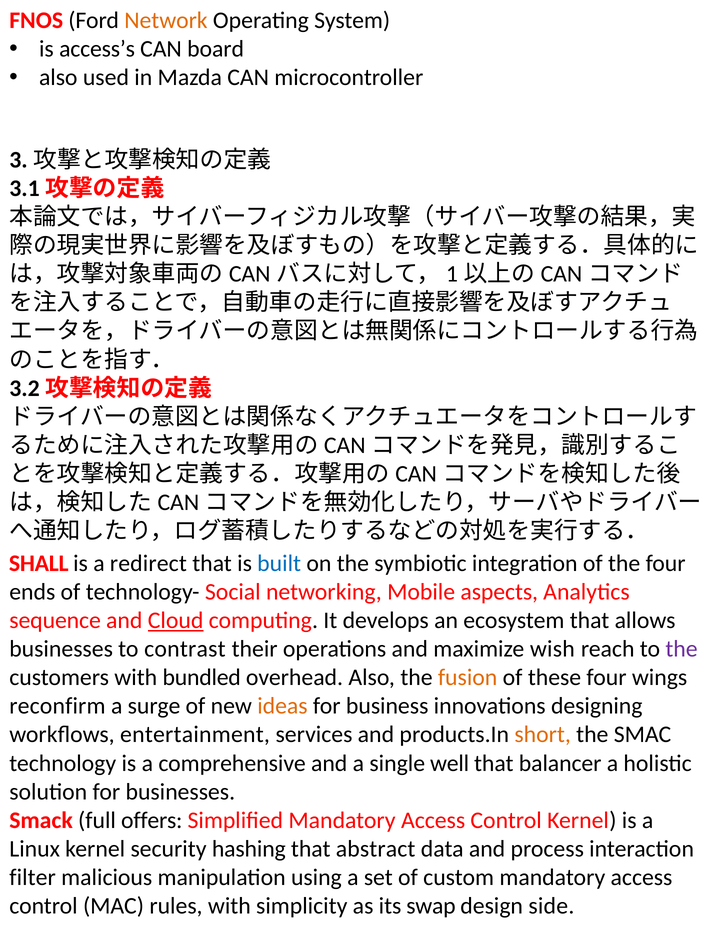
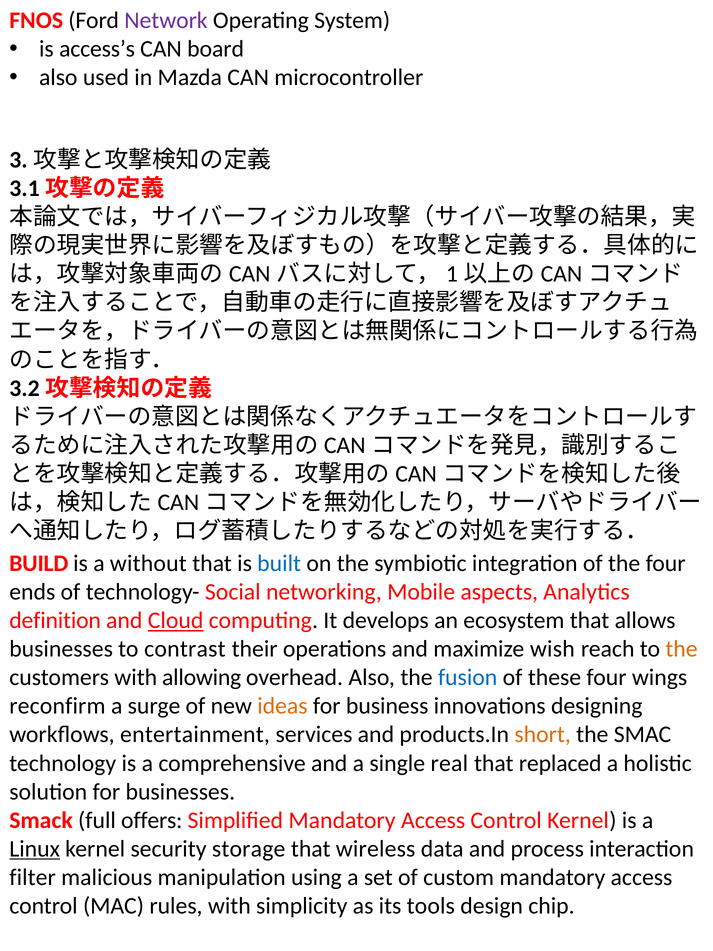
Network colour: orange -> purple
SHALL: SHALL -> BUILD
redirect: redirect -> without
sequence: sequence -> definition
the at (682, 649) colour: purple -> orange
bundled: bundled -> allowing
fusion colour: orange -> blue
well: well -> real
balancer: balancer -> replaced
Linux underline: none -> present
hashing: hashing -> storage
abstract: abstract -> wireless
swap: swap -> tools
side: side -> chip
